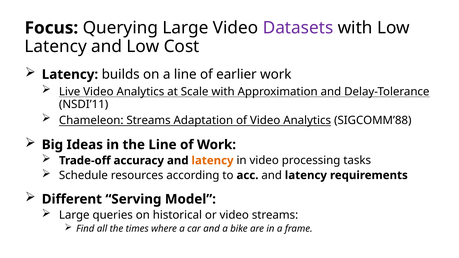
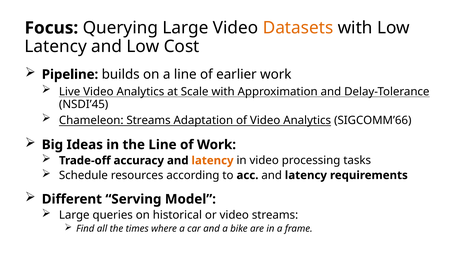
Datasets colour: purple -> orange
Latency at (70, 75): Latency -> Pipeline
NSDI’11: NSDI’11 -> NSDI’45
SIGCOMM’88: SIGCOMM’88 -> SIGCOMM’66
